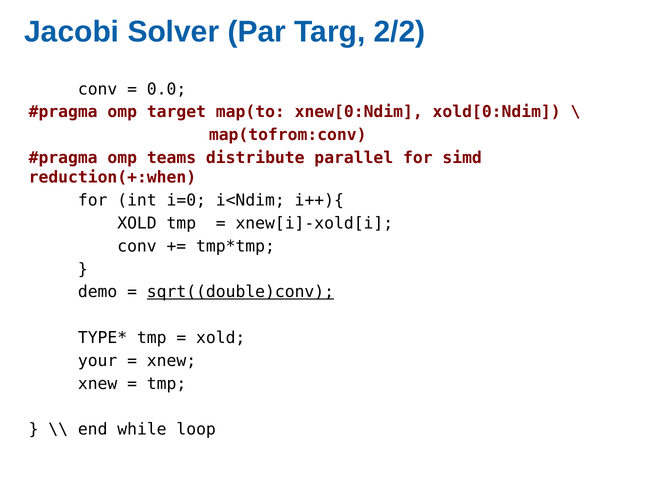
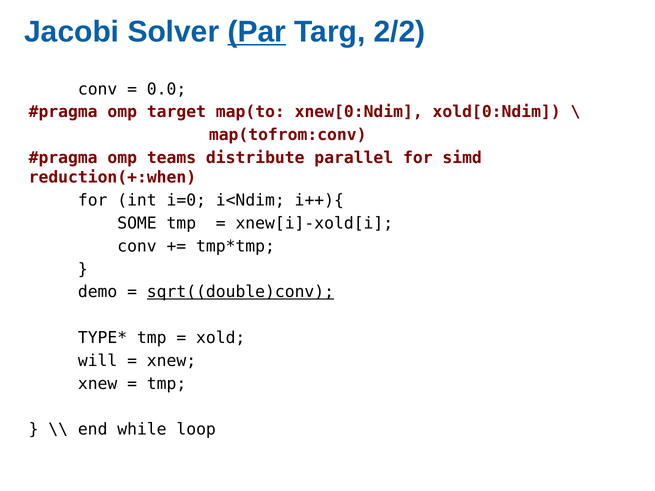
Par underline: none -> present
XOLD at (137, 223): XOLD -> SOME
your: your -> will
